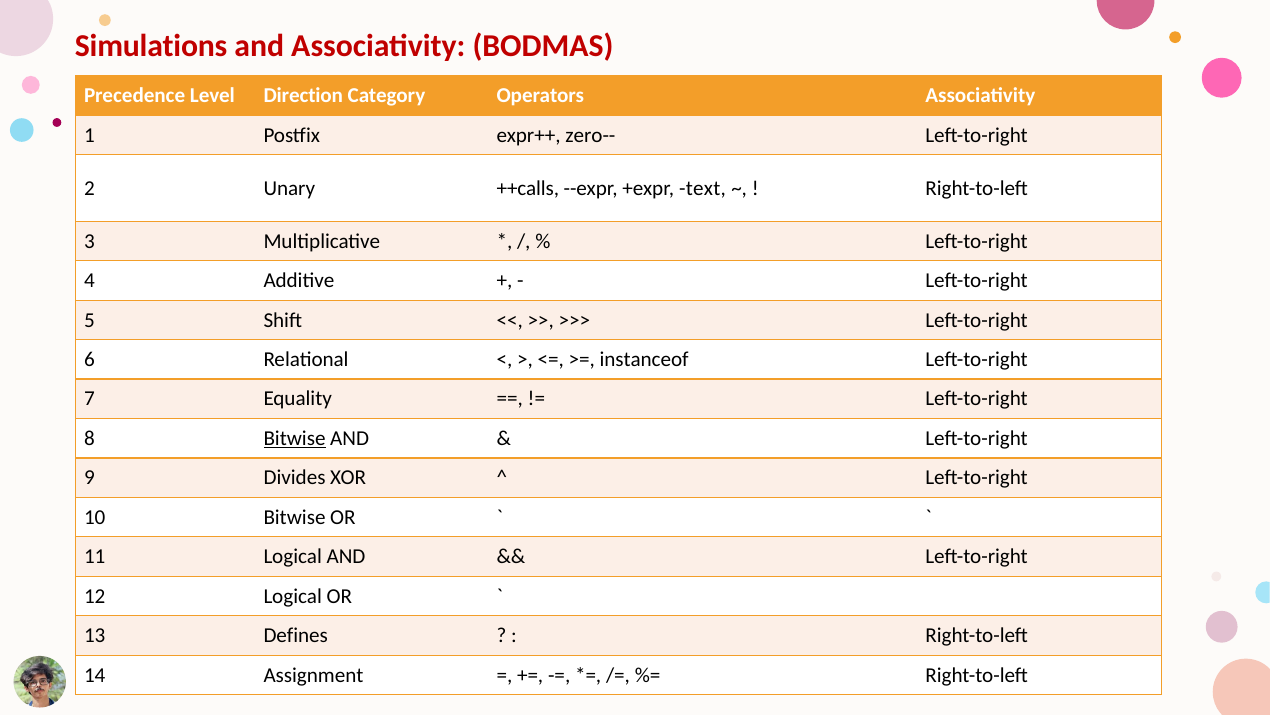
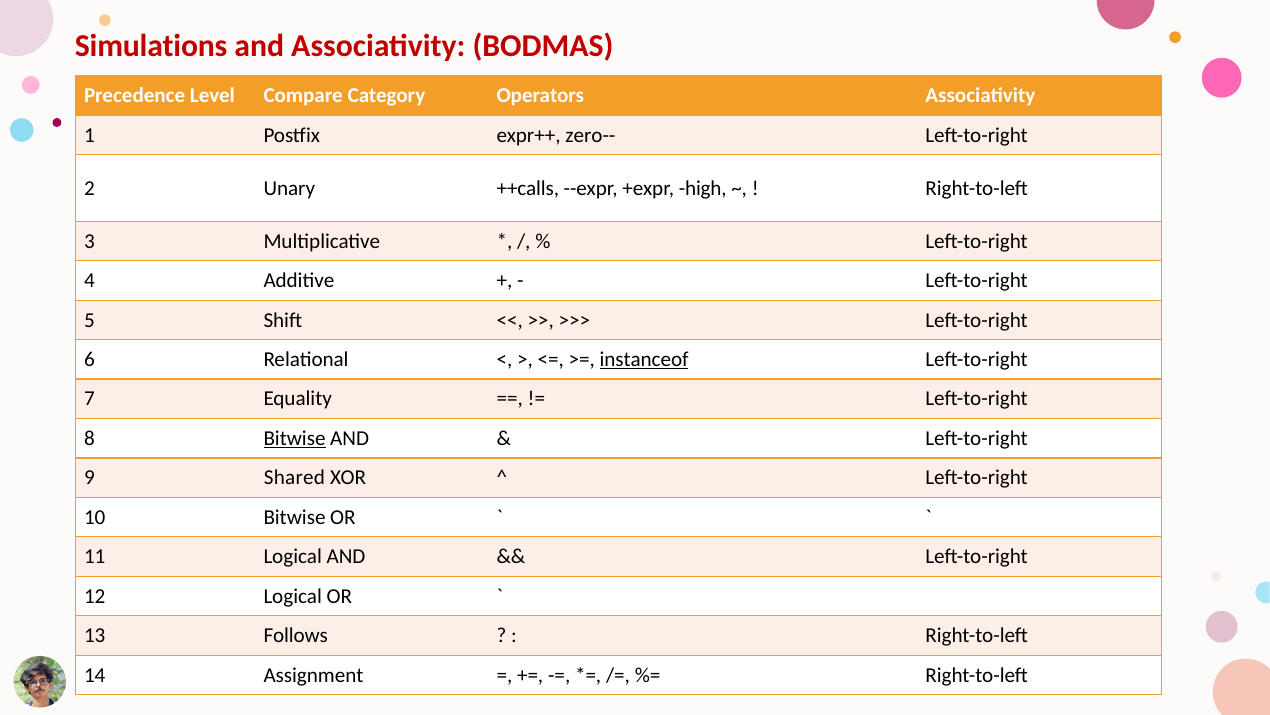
Direction: Direction -> Compare
text: text -> high
instanceof underline: none -> present
Divides: Divides -> Shared
Defines: Defines -> Follows
